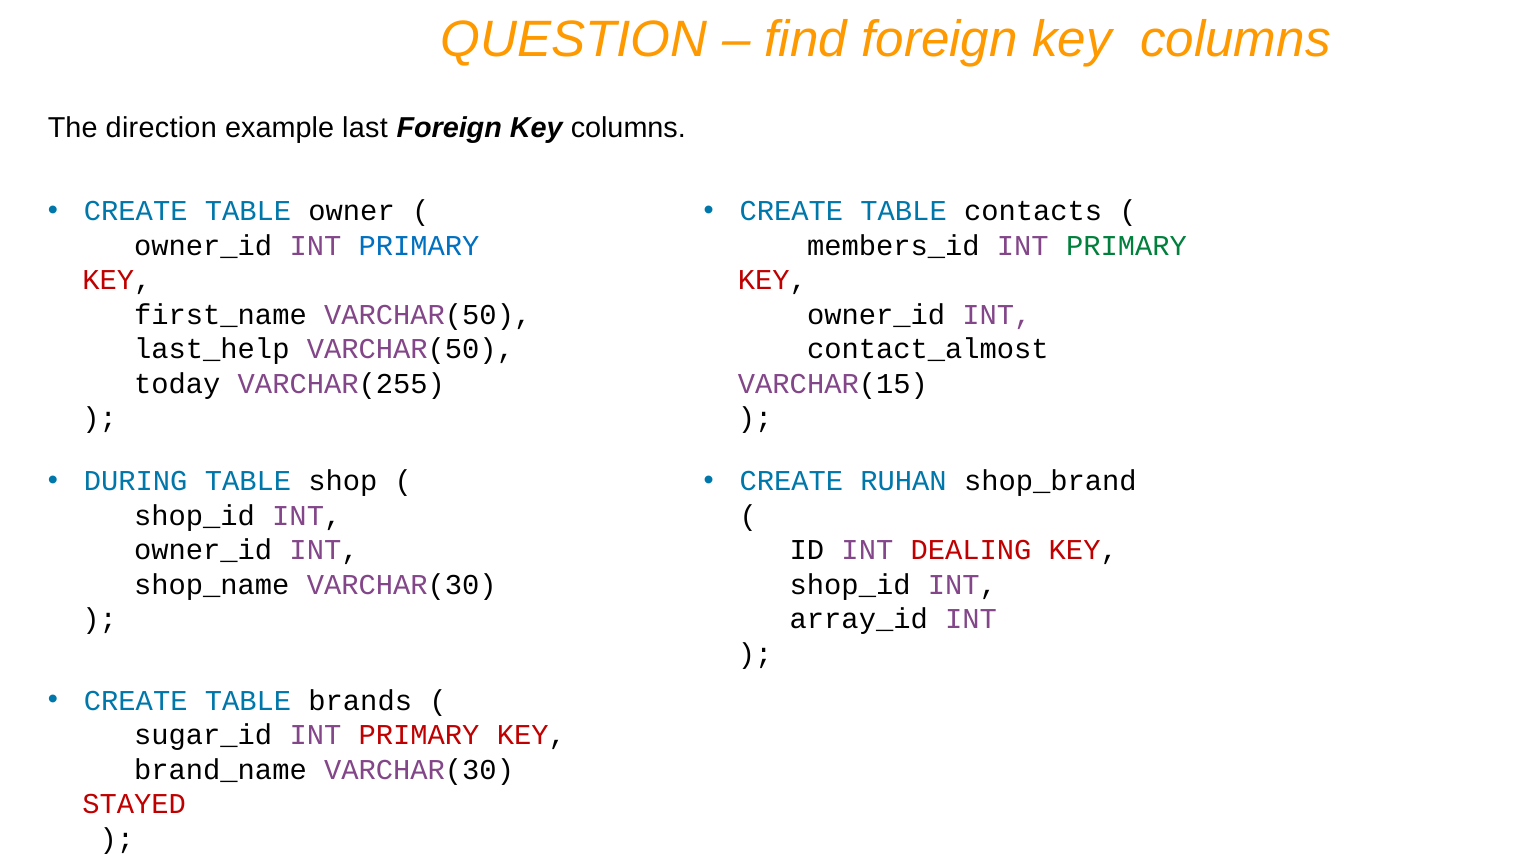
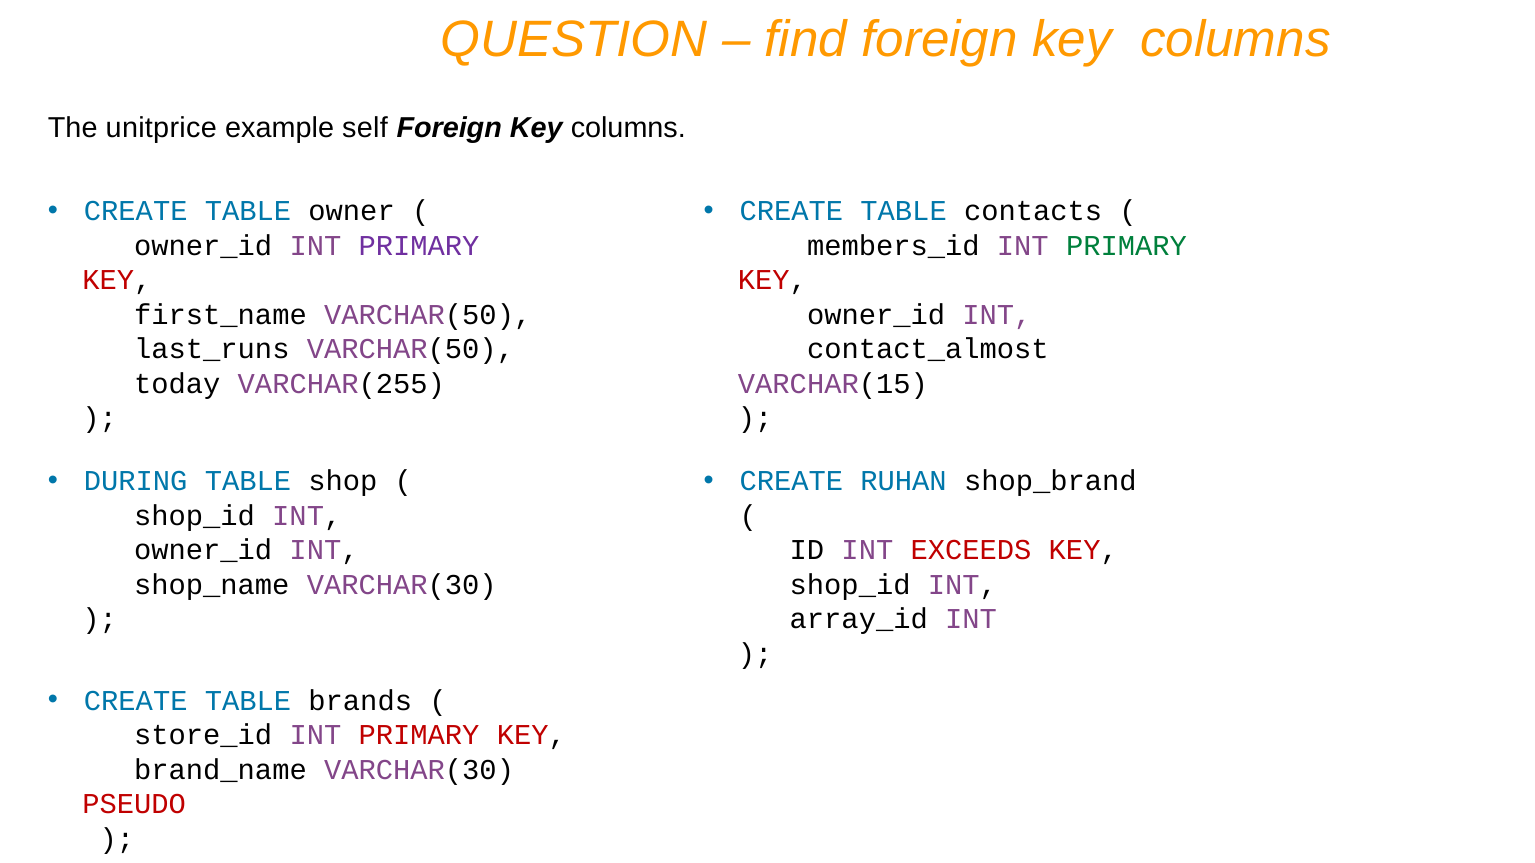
direction: direction -> unitprice
last: last -> self
PRIMARY at (419, 246) colour: blue -> purple
last_help: last_help -> last_runs
DEALING: DEALING -> EXCEEDS
sugar_id: sugar_id -> store_id
STAYED: STAYED -> PSEUDO
